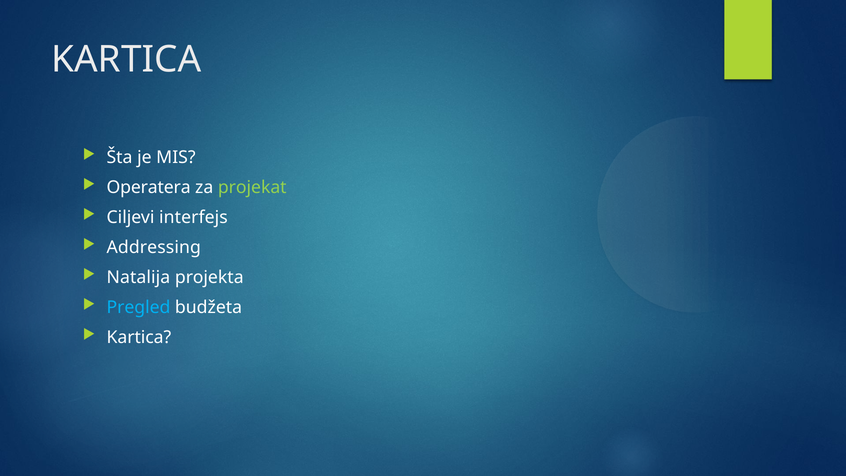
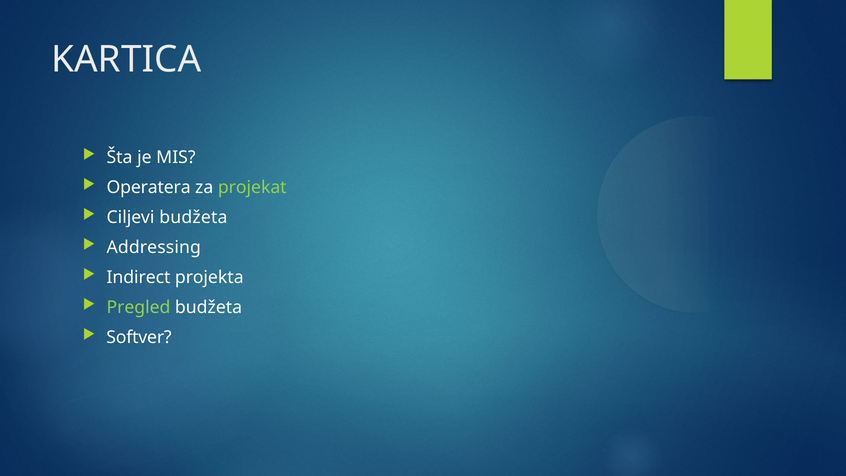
Ciljevi interfejs: interfejs -> budžeta
Natalija: Natalija -> Indirect
Pregled colour: light blue -> light green
Kartica at (139, 337): Kartica -> Softver
